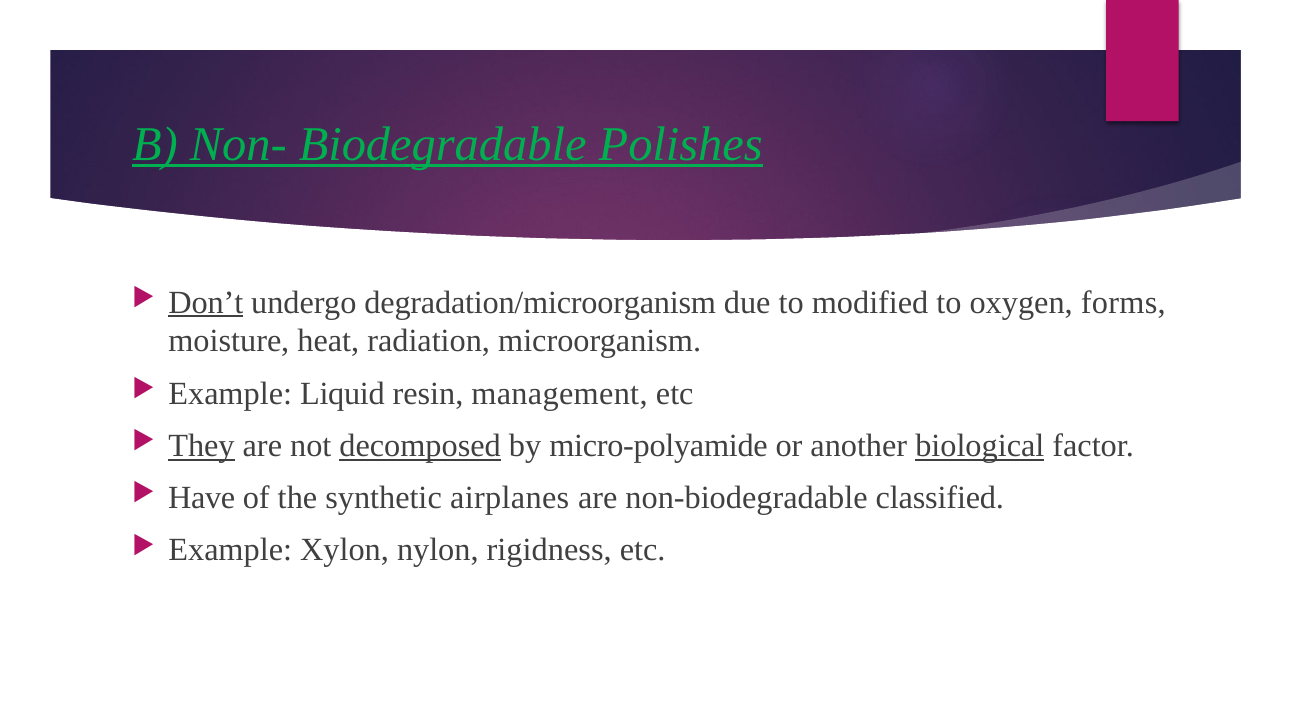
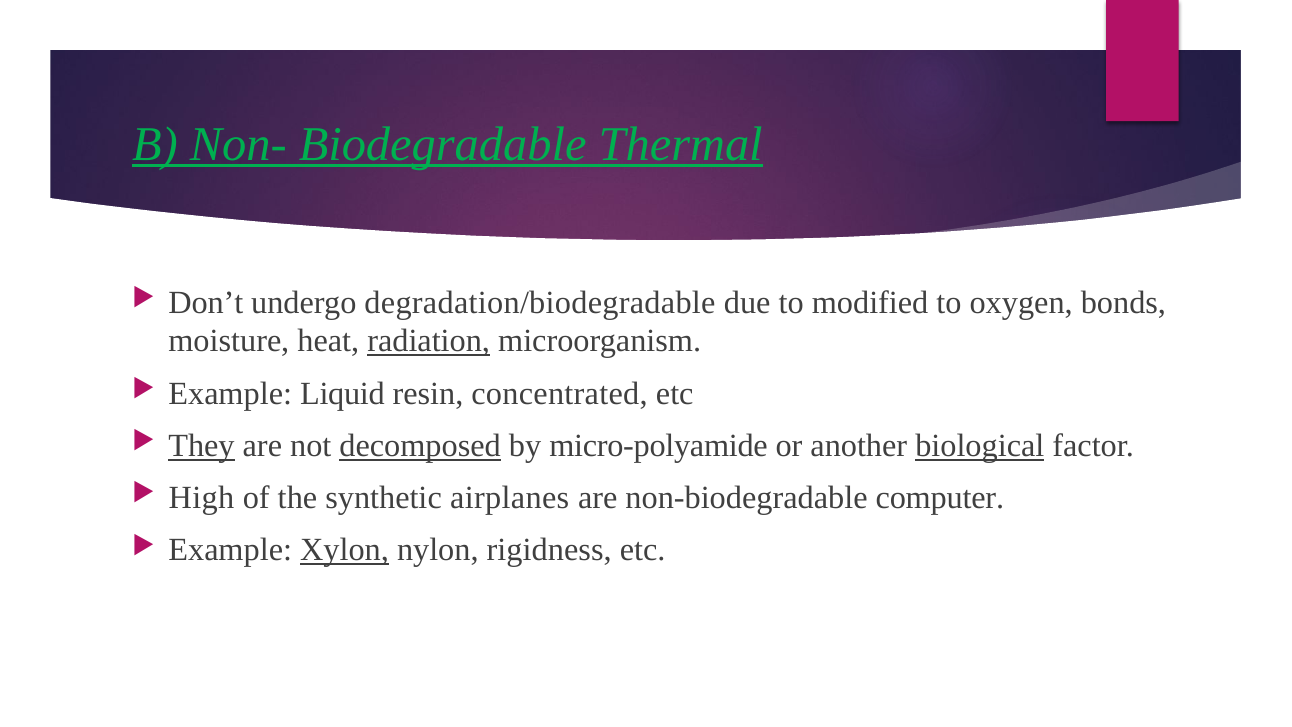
Polishes: Polishes -> Thermal
Don’t underline: present -> none
degradation/microorganism: degradation/microorganism -> degradation/biodegradable
forms: forms -> bonds
radiation underline: none -> present
management: management -> concentrated
Have: Have -> High
classified: classified -> computer
Xylon underline: none -> present
